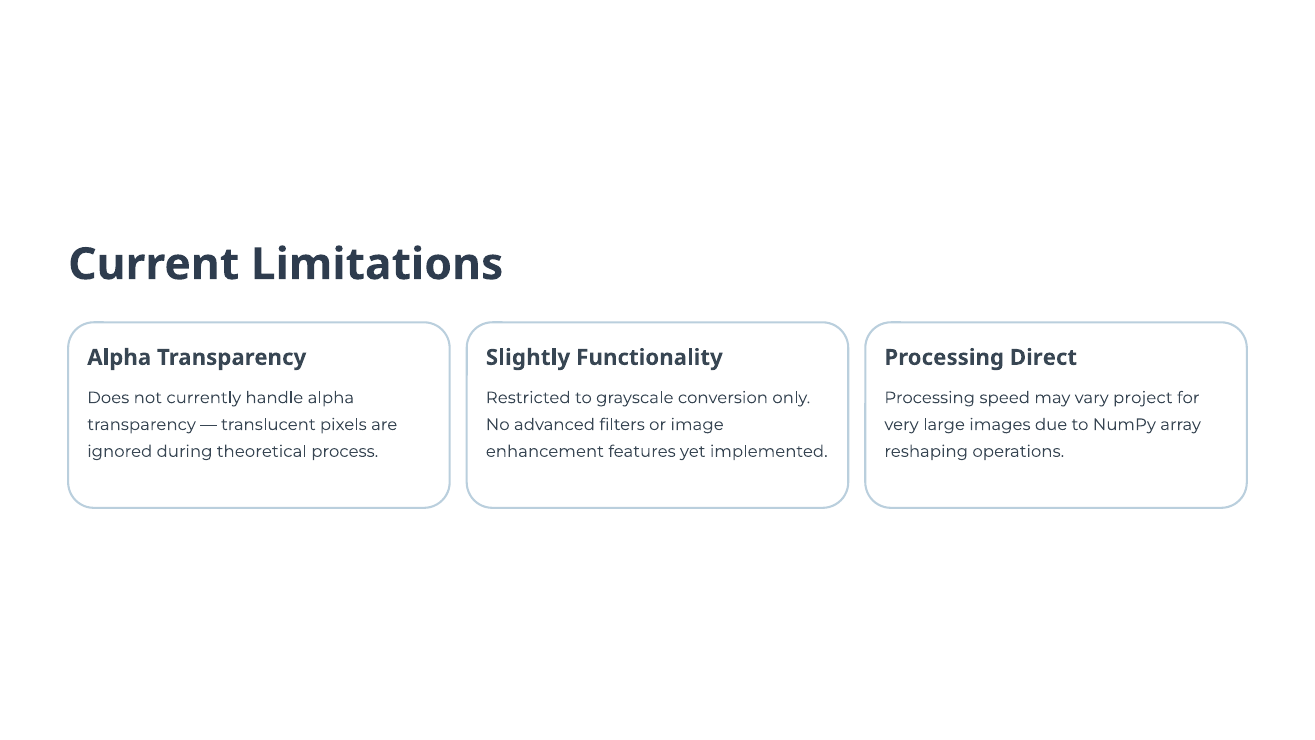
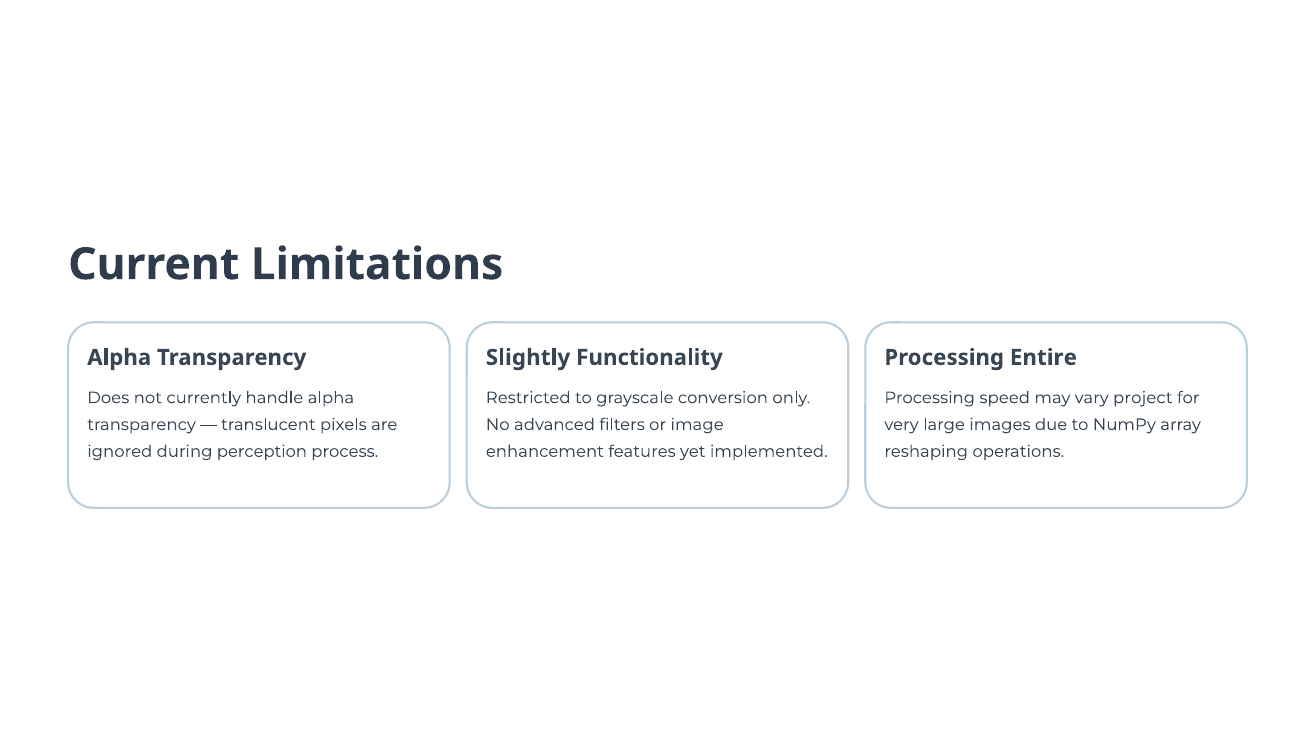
Direct: Direct -> Entire
theoretical: theoretical -> perception
